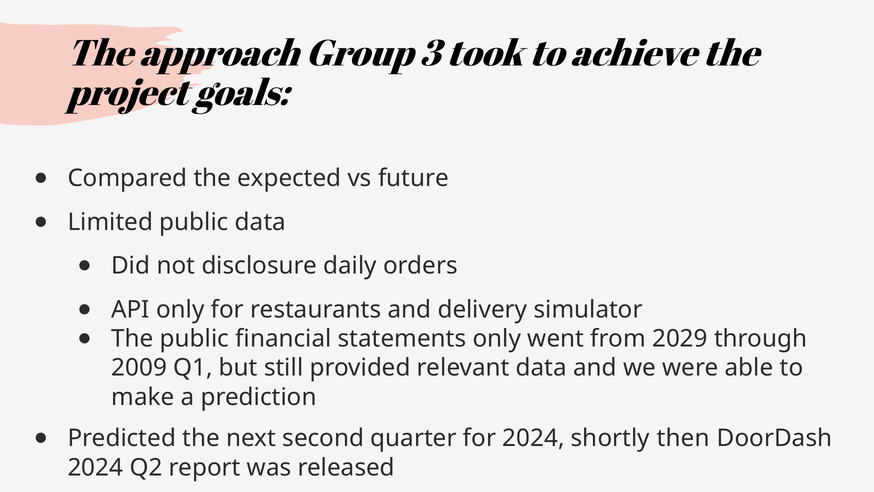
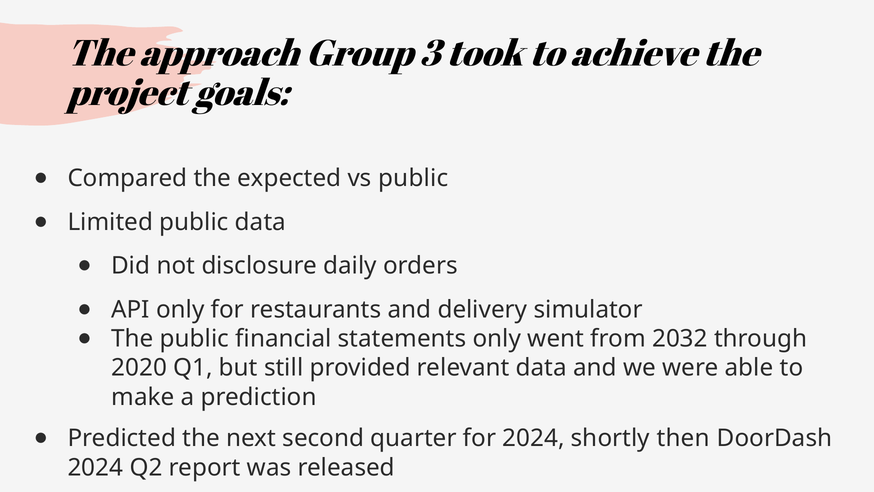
vs future: future -> public
2029: 2029 -> 2032
2009: 2009 -> 2020
